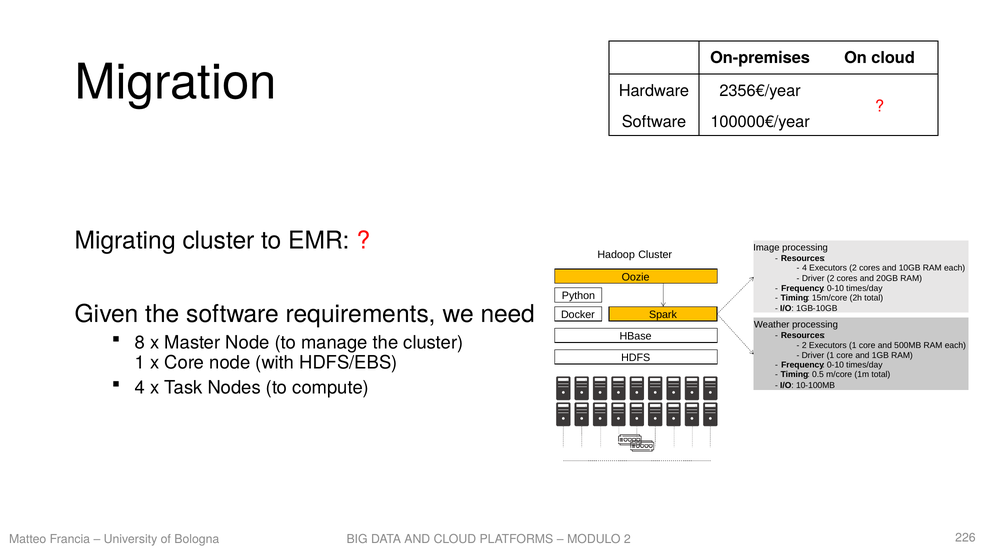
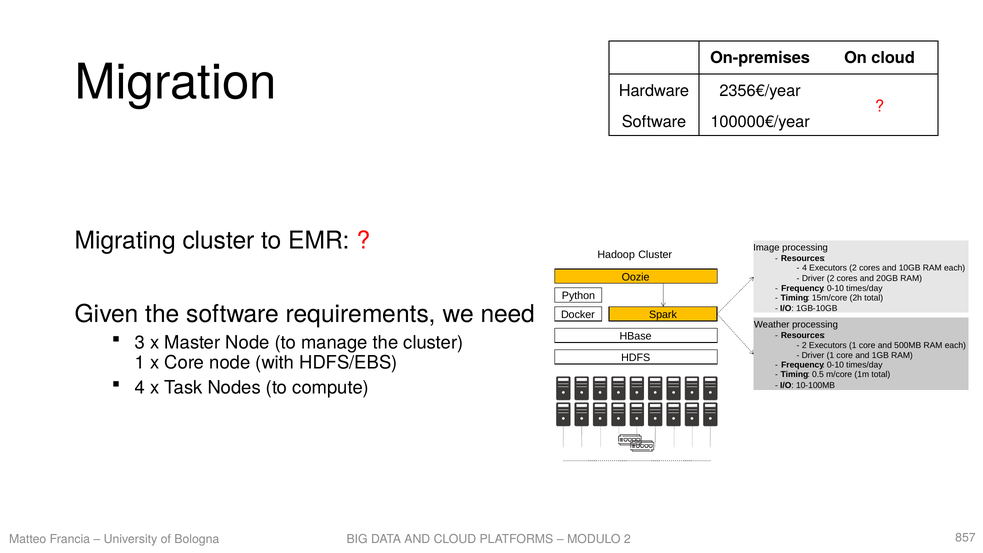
8: 8 -> 3
226: 226 -> 857
